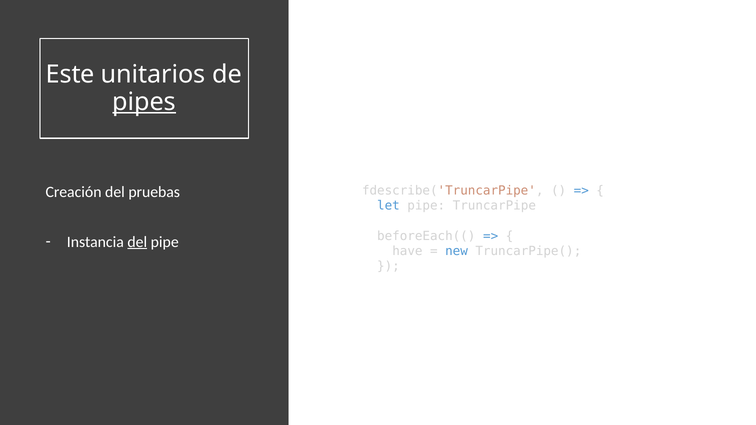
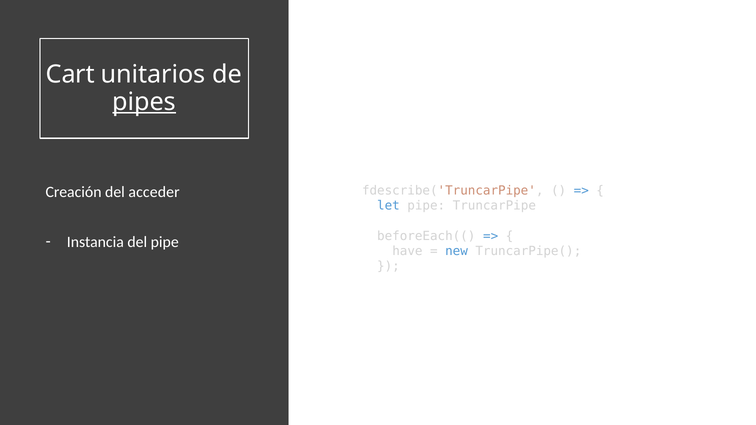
Este: Este -> Cart
pruebas: pruebas -> acceder
del at (137, 242) underline: present -> none
